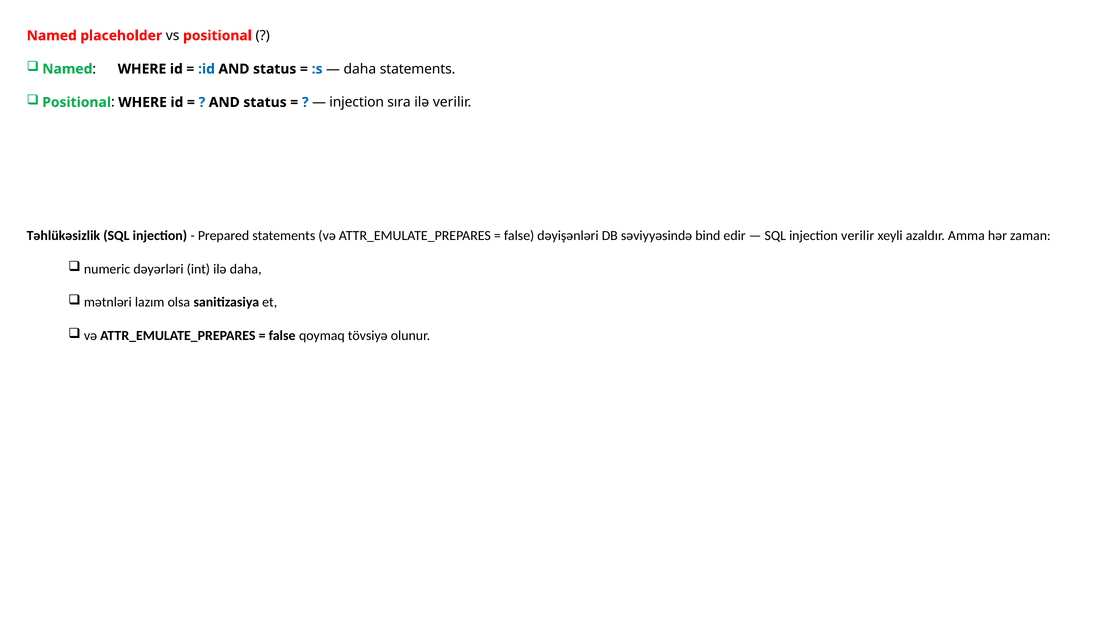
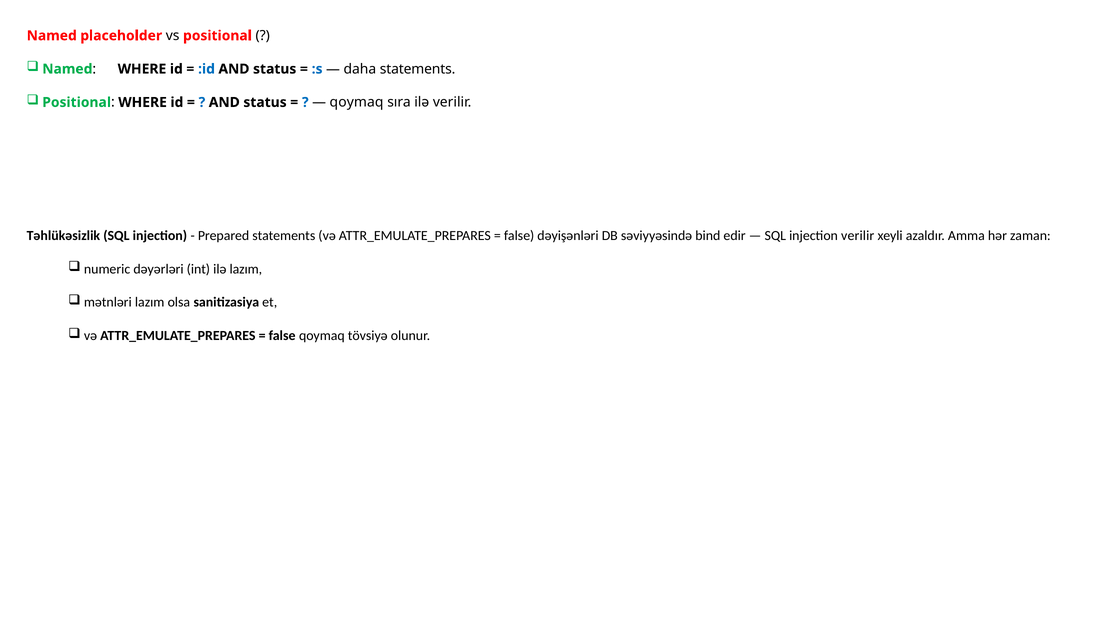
injection at (357, 102): injection -> qoymaq
ilə daha: daha -> lazım
